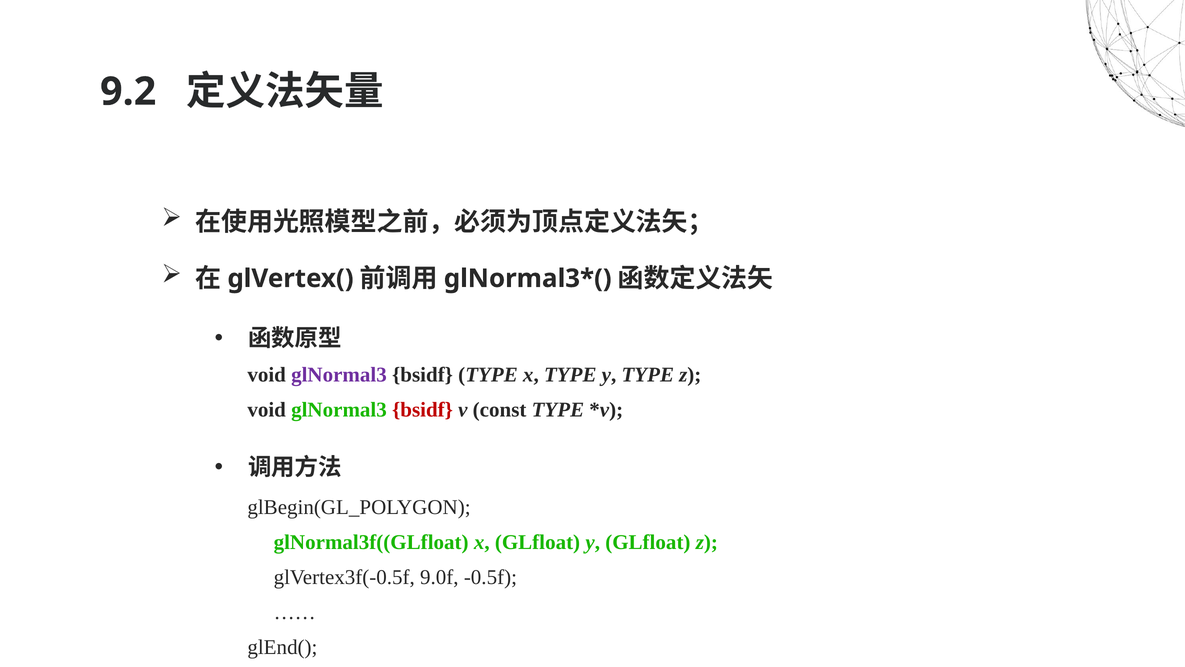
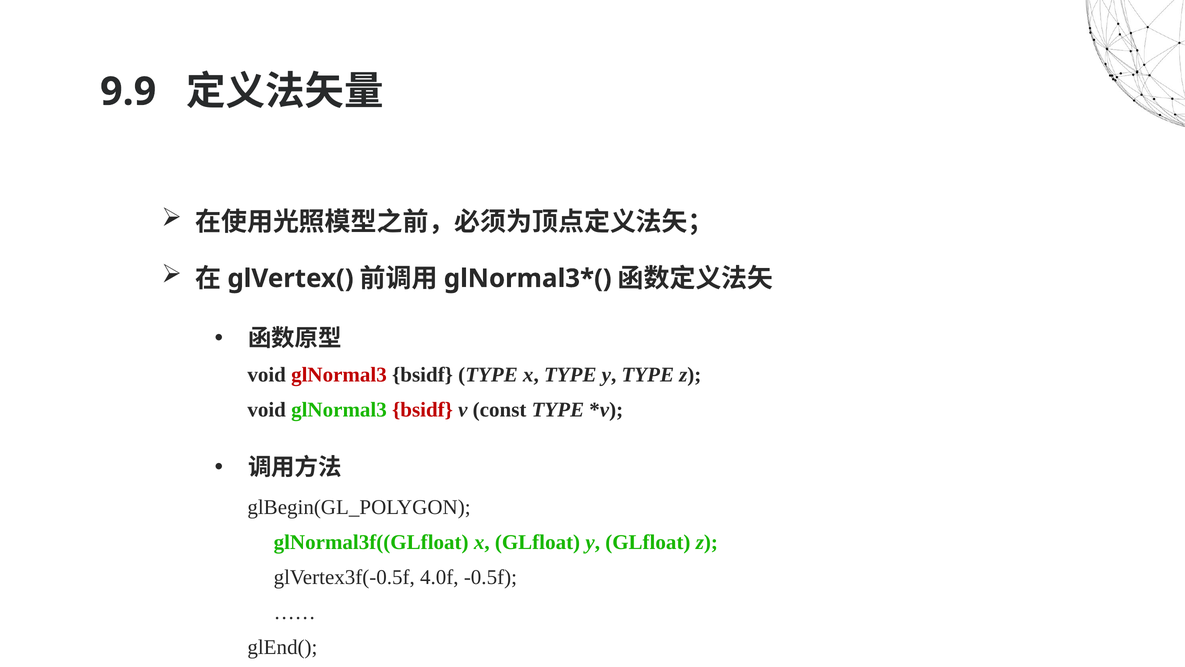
9.2: 9.2 -> 9.9
glNormal3 at (339, 374) colour: purple -> red
9.0f: 9.0f -> 4.0f
